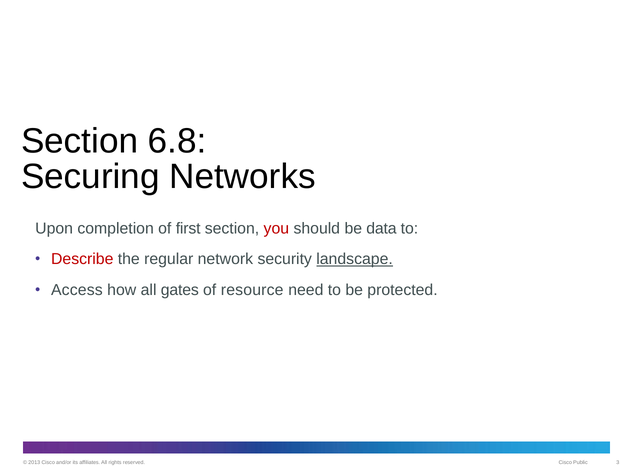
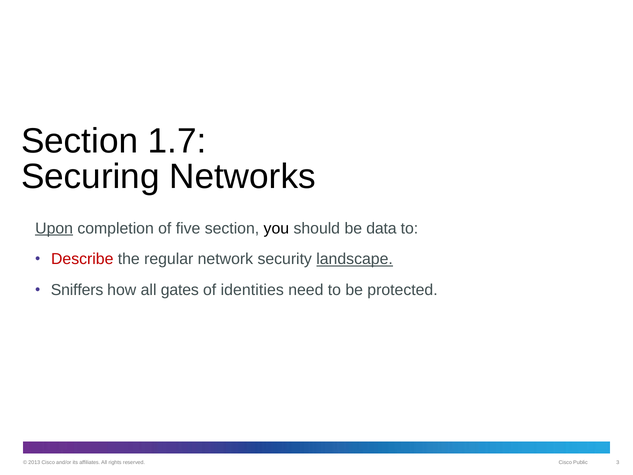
6.8: 6.8 -> 1.7
Upon underline: none -> present
first: first -> five
you colour: red -> black
Access: Access -> Sniffers
resource: resource -> identities
